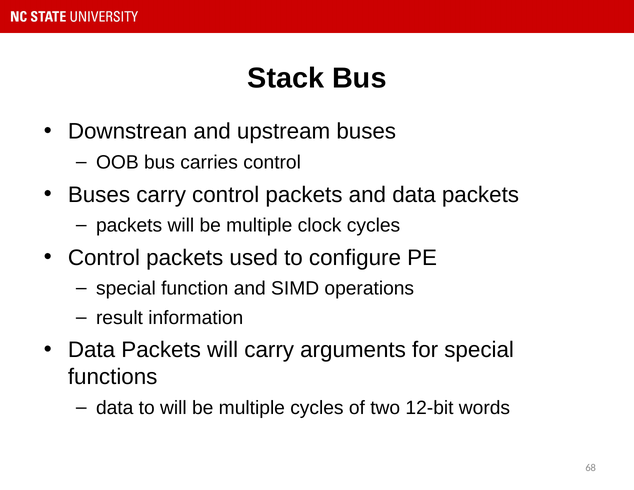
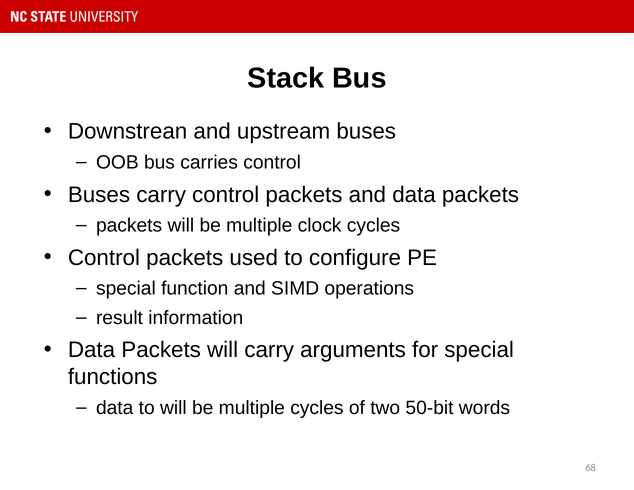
12-bit: 12-bit -> 50-bit
